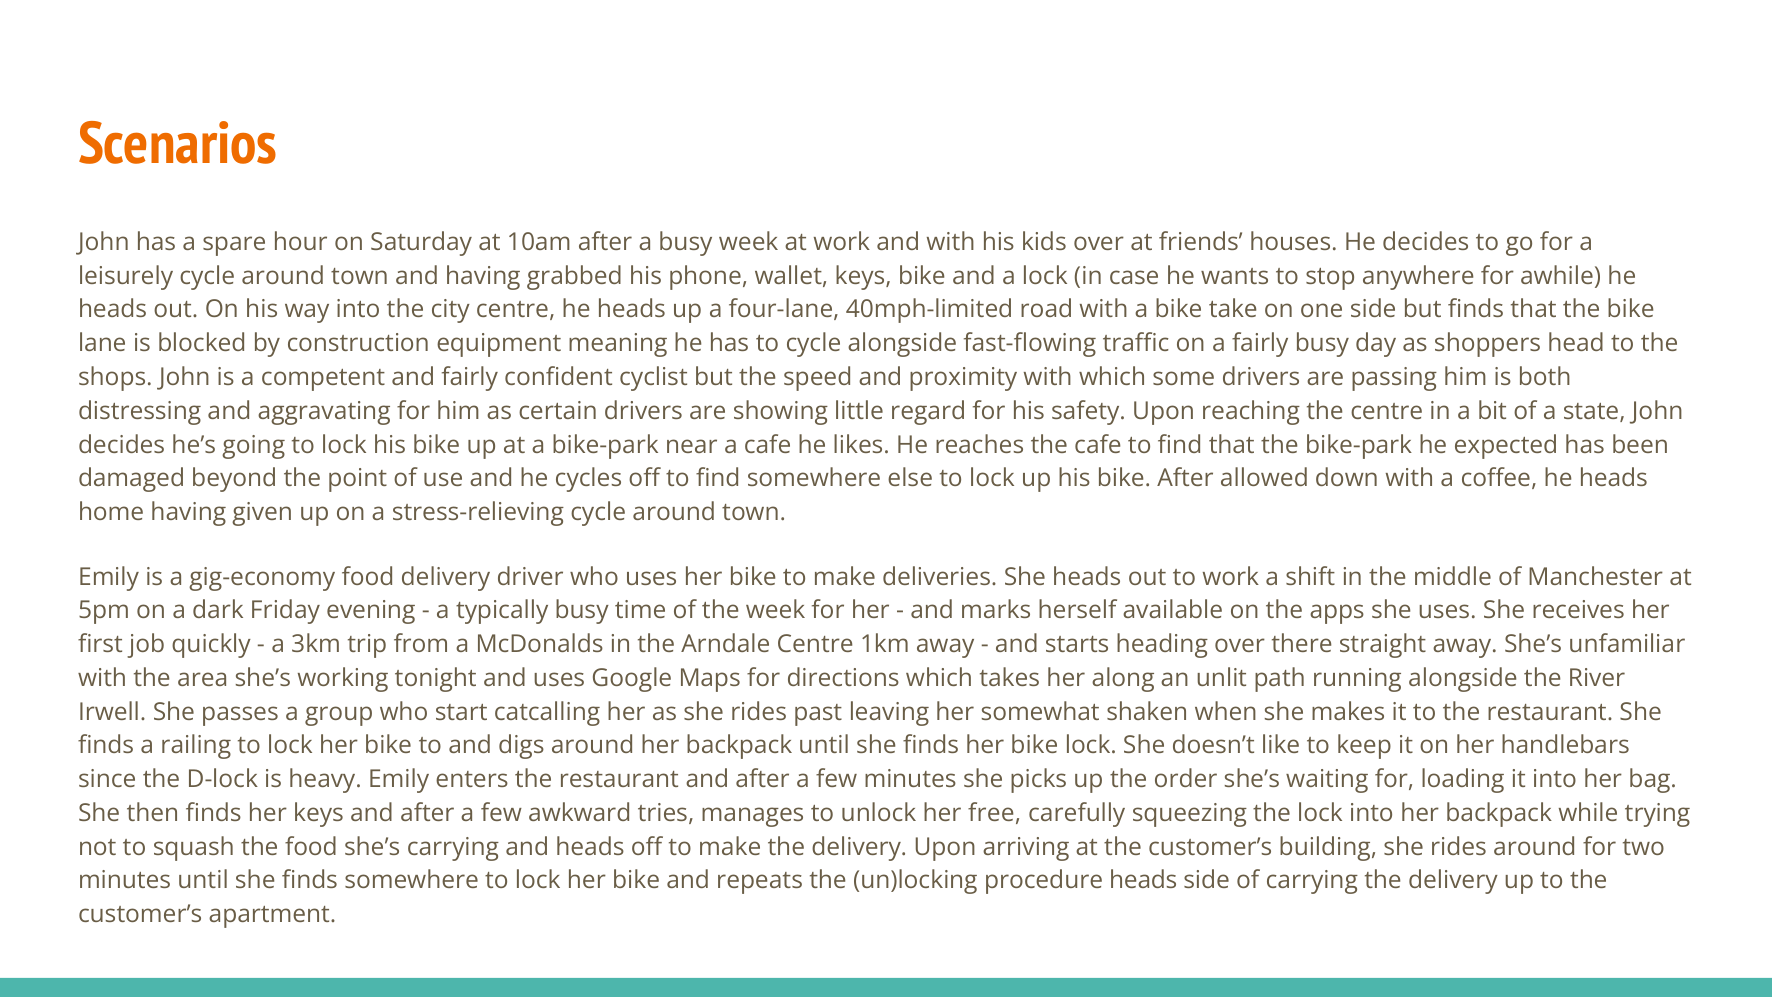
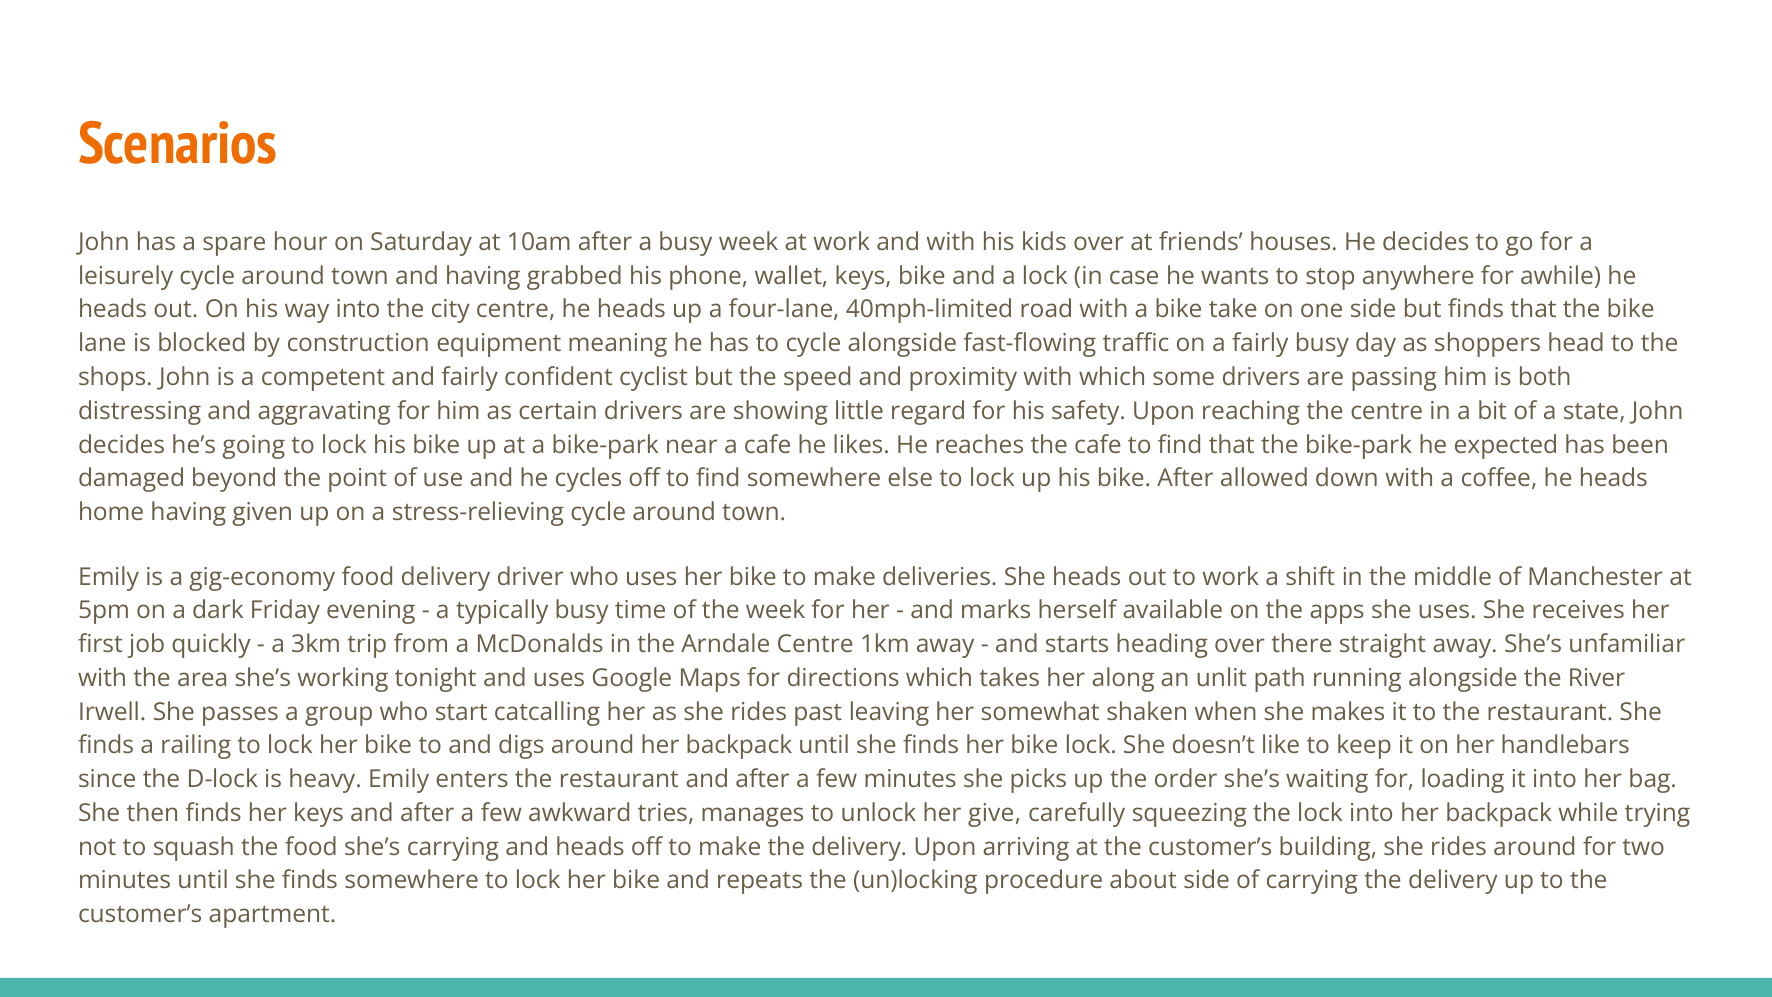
free: free -> give
procedure heads: heads -> about
